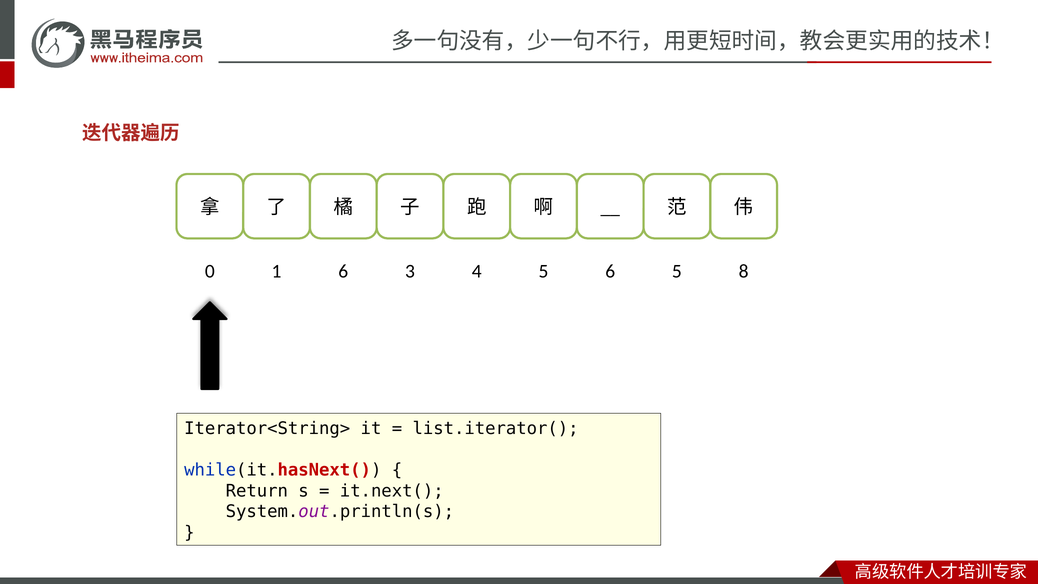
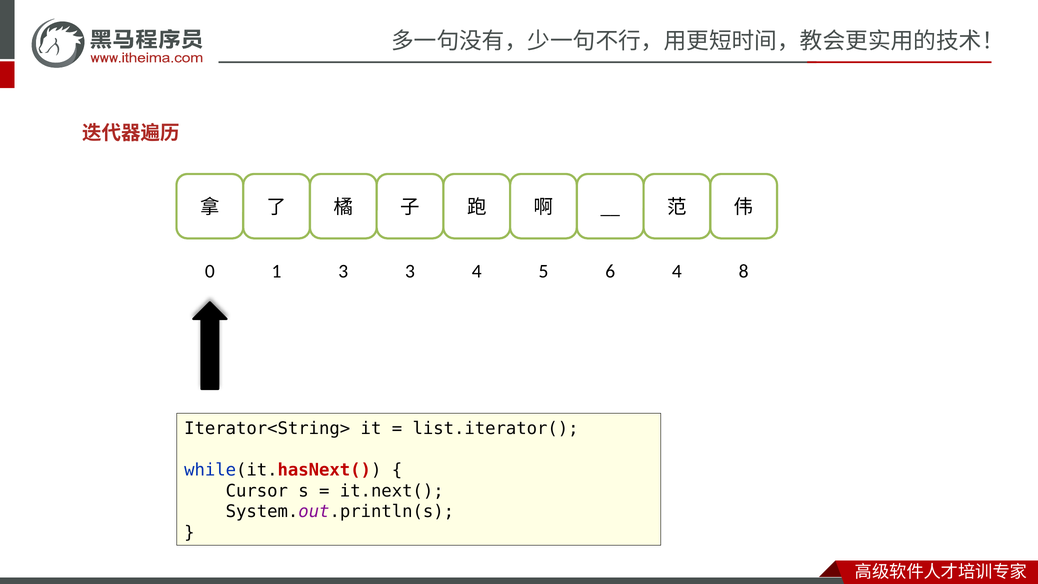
1 6: 6 -> 3
6 5: 5 -> 4
Return: Return -> Cursor
